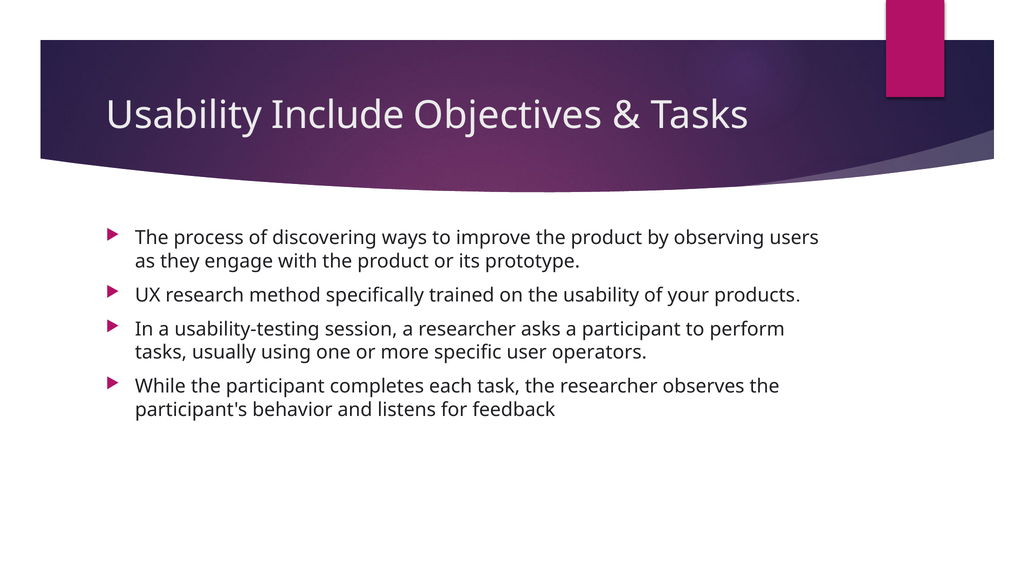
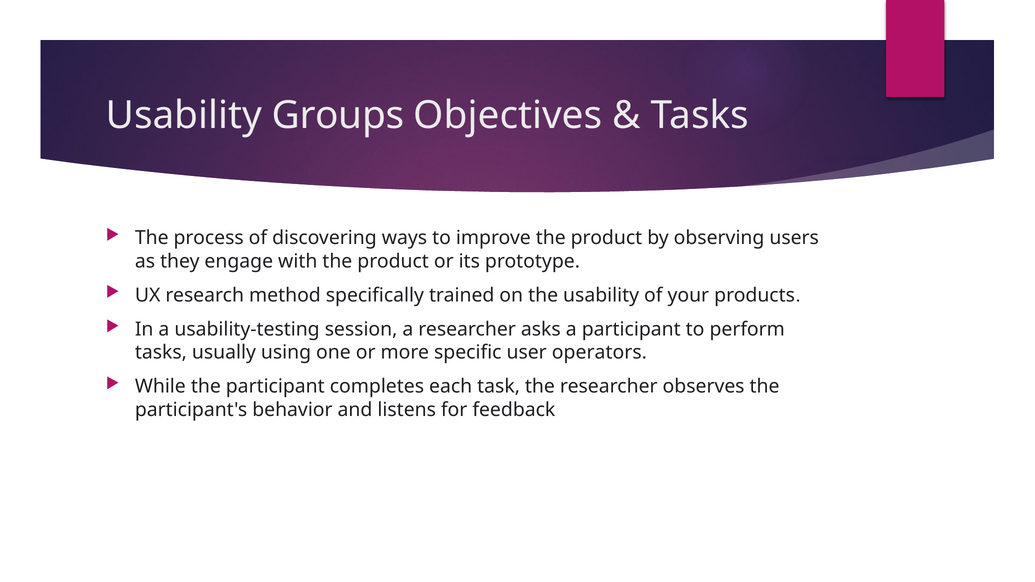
Include: Include -> Groups
